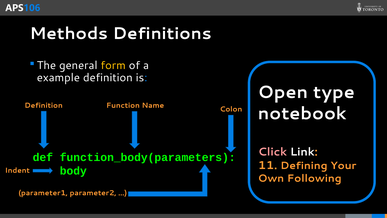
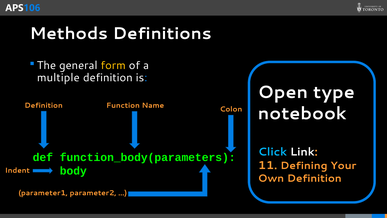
example: example -> multiple
Click colour: pink -> light blue
Own Following: Following -> Definition
